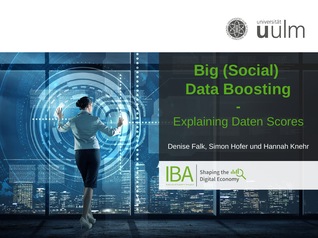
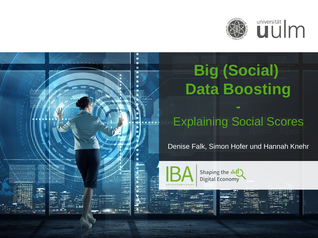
Explaining Daten: Daten -> Social
